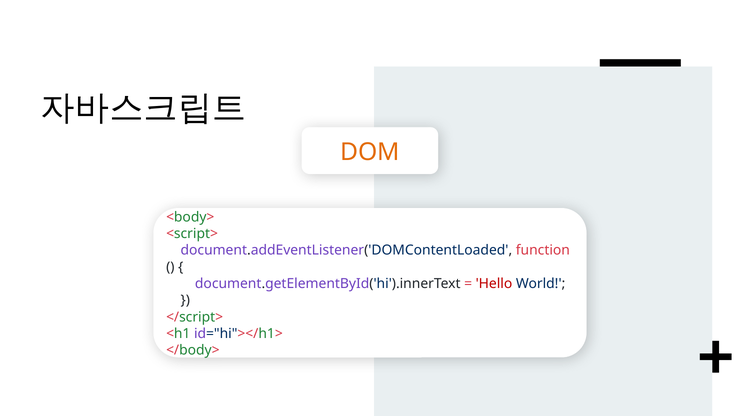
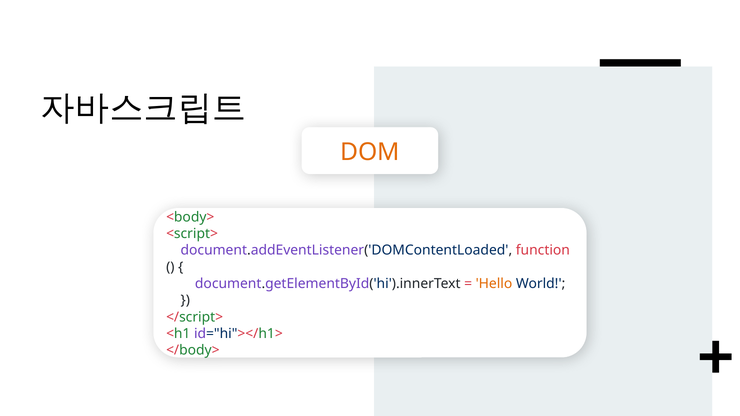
Hello colour: red -> orange
